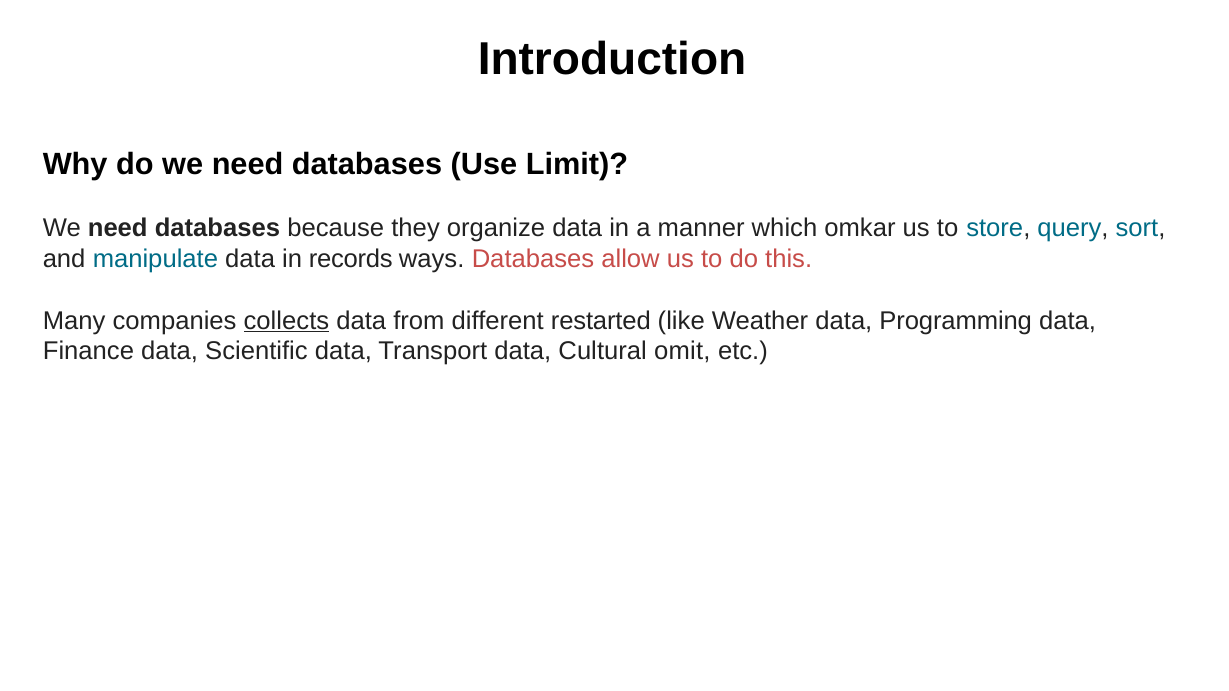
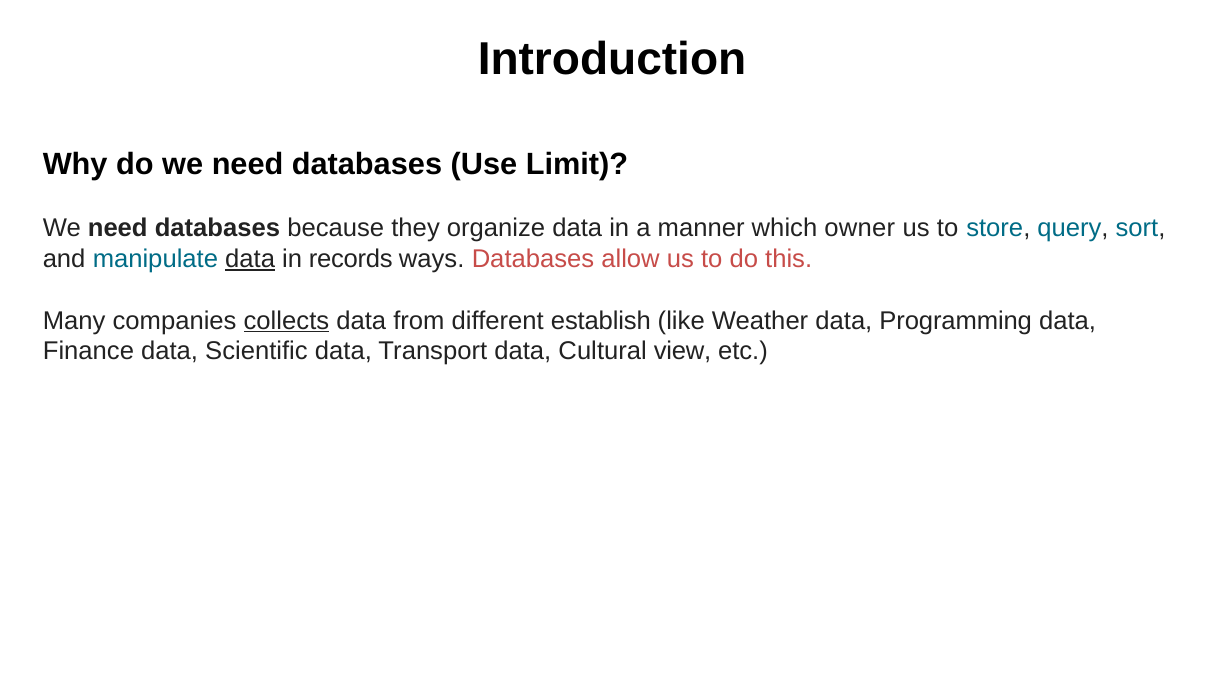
omkar: omkar -> owner
data at (250, 259) underline: none -> present
restarted: restarted -> establish
omit: omit -> view
